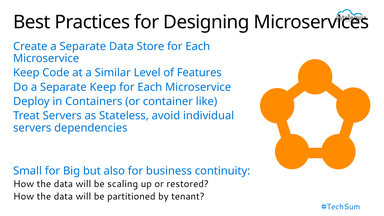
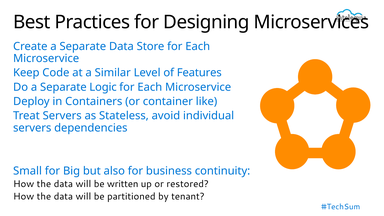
Separate Keep: Keep -> Logic
scaling: scaling -> written
